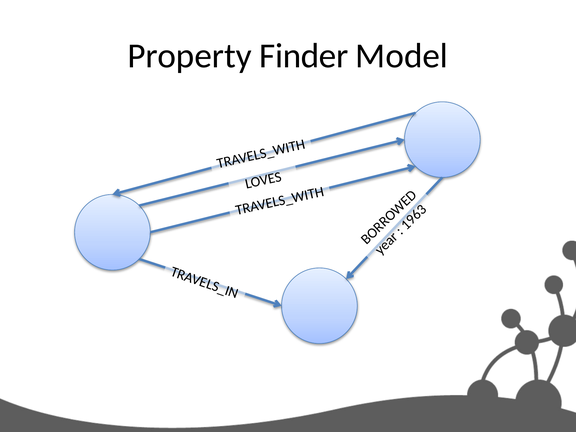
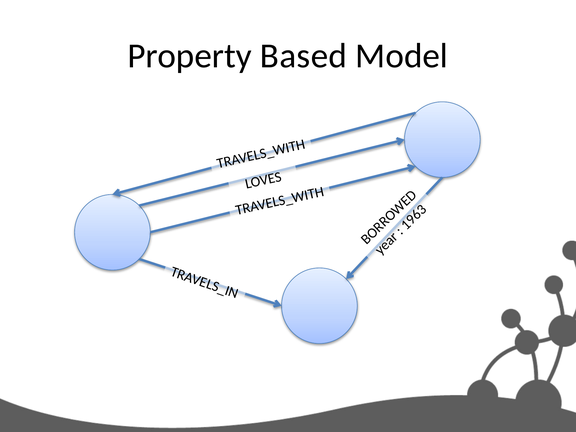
Finder: Finder -> Based
